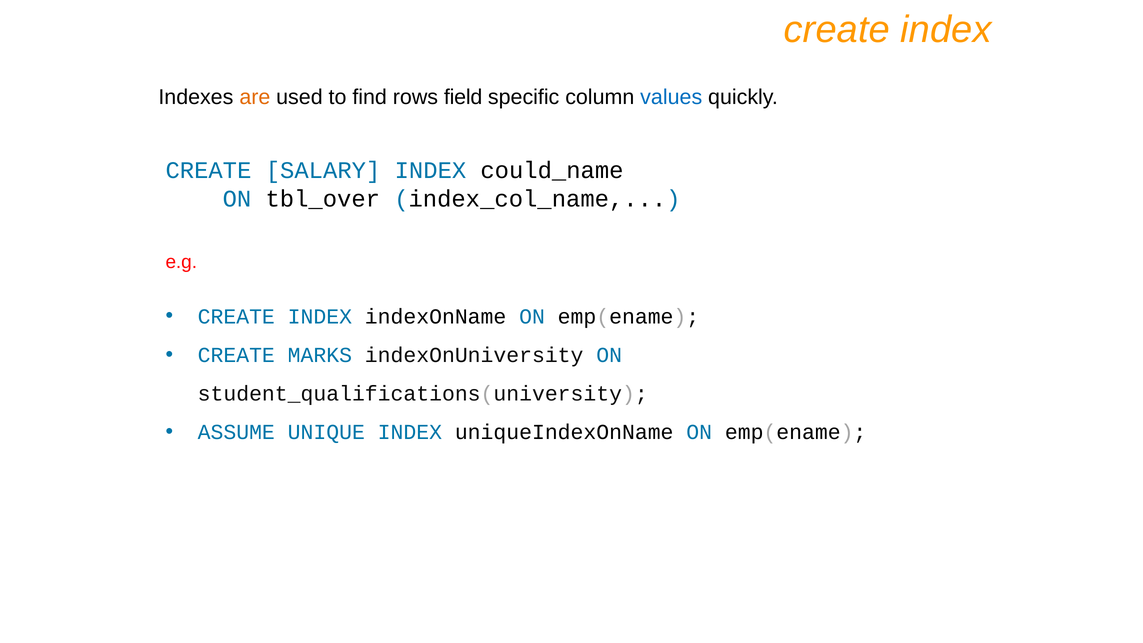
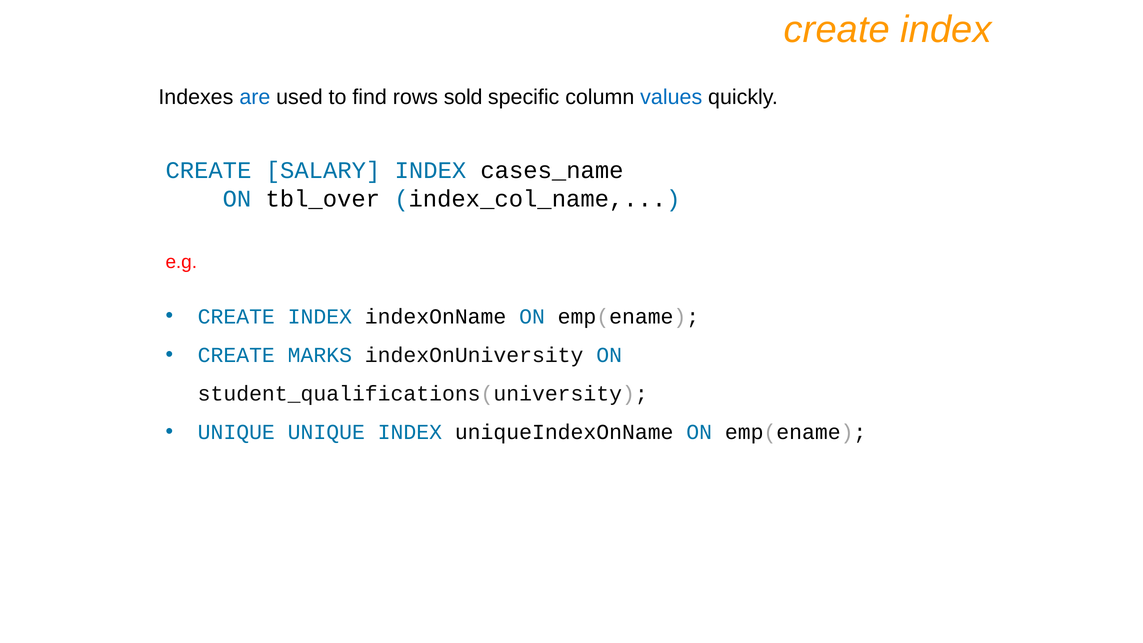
are colour: orange -> blue
field: field -> sold
could_name: could_name -> cases_name
ASSUME at (236, 432): ASSUME -> UNIQUE
